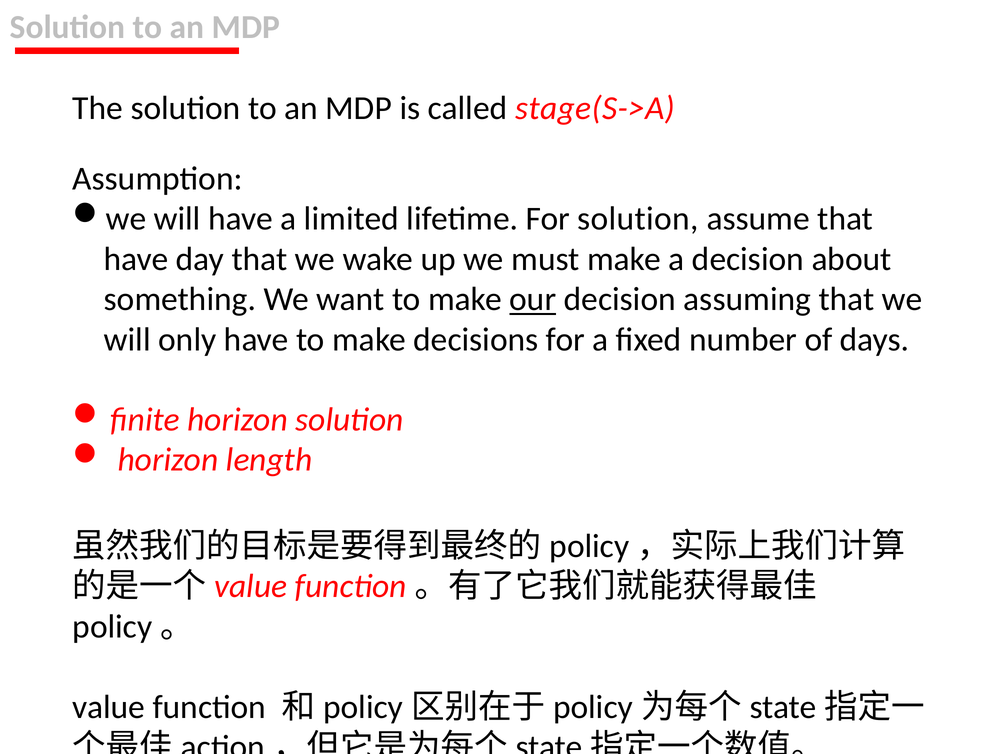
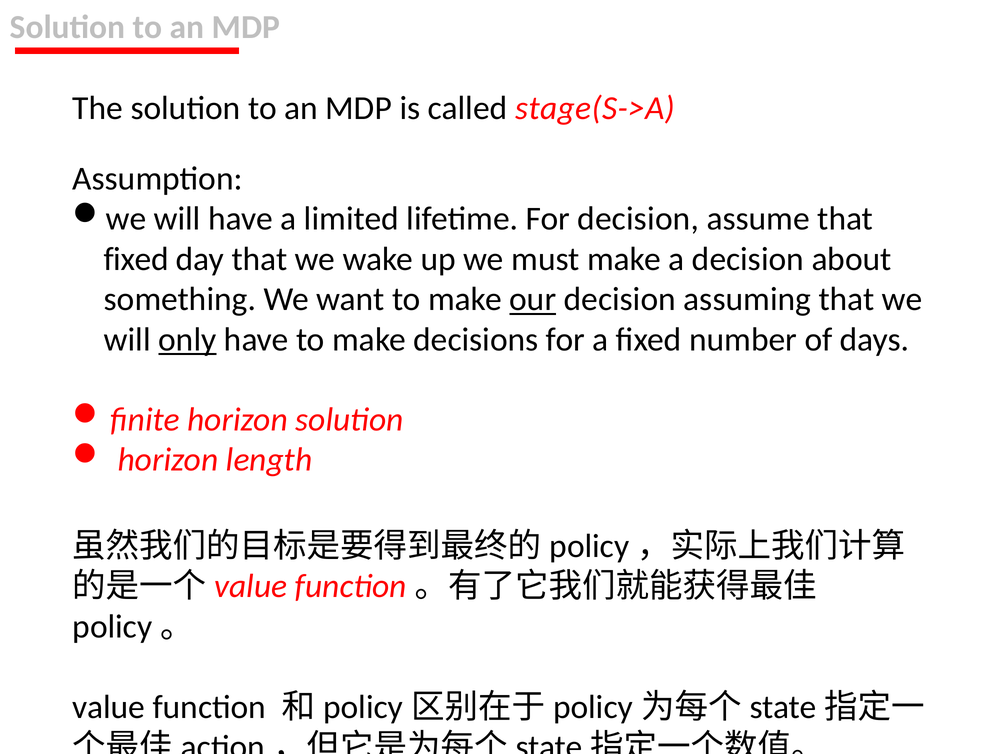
For solution: solution -> decision
have at (136, 259): have -> fixed
only underline: none -> present
